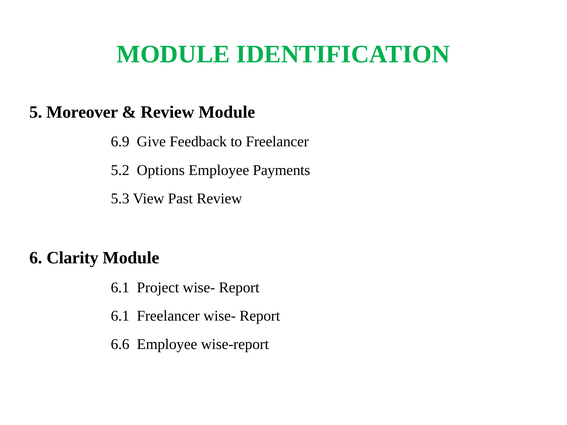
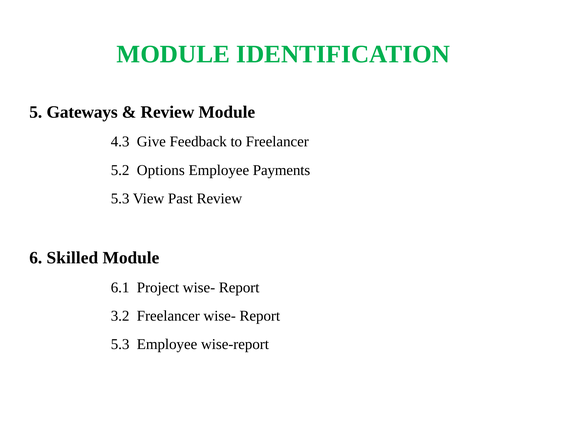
Moreover: Moreover -> Gateways
6.9: 6.9 -> 4.3
Clarity: Clarity -> Skilled
6.1 at (120, 316): 6.1 -> 3.2
6.6 at (120, 345): 6.6 -> 5.3
